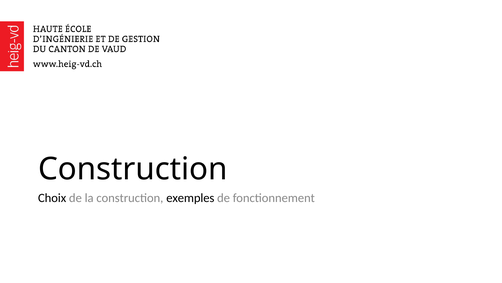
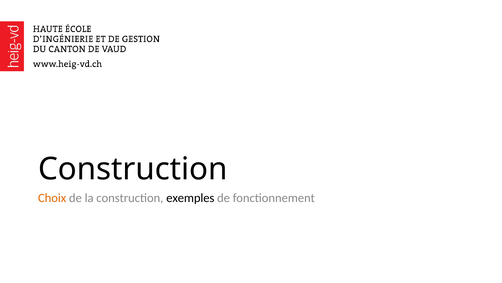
Choix colour: black -> orange
